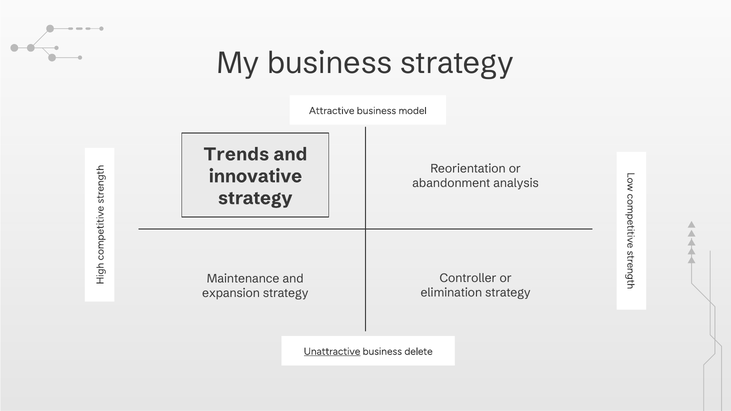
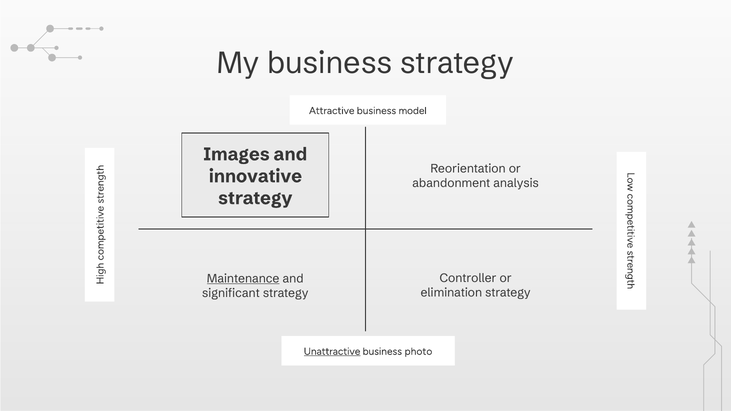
Trends: Trends -> Images
Maintenance underline: none -> present
expansion: expansion -> significant
delete: delete -> photo
